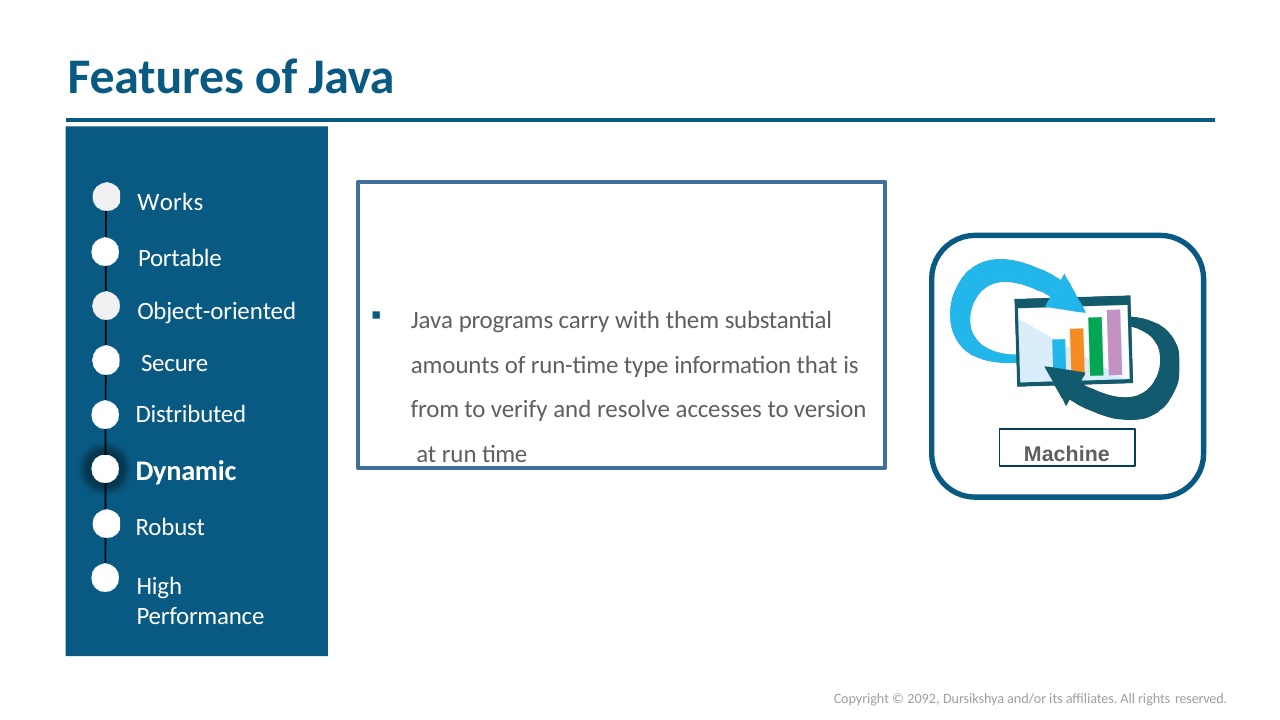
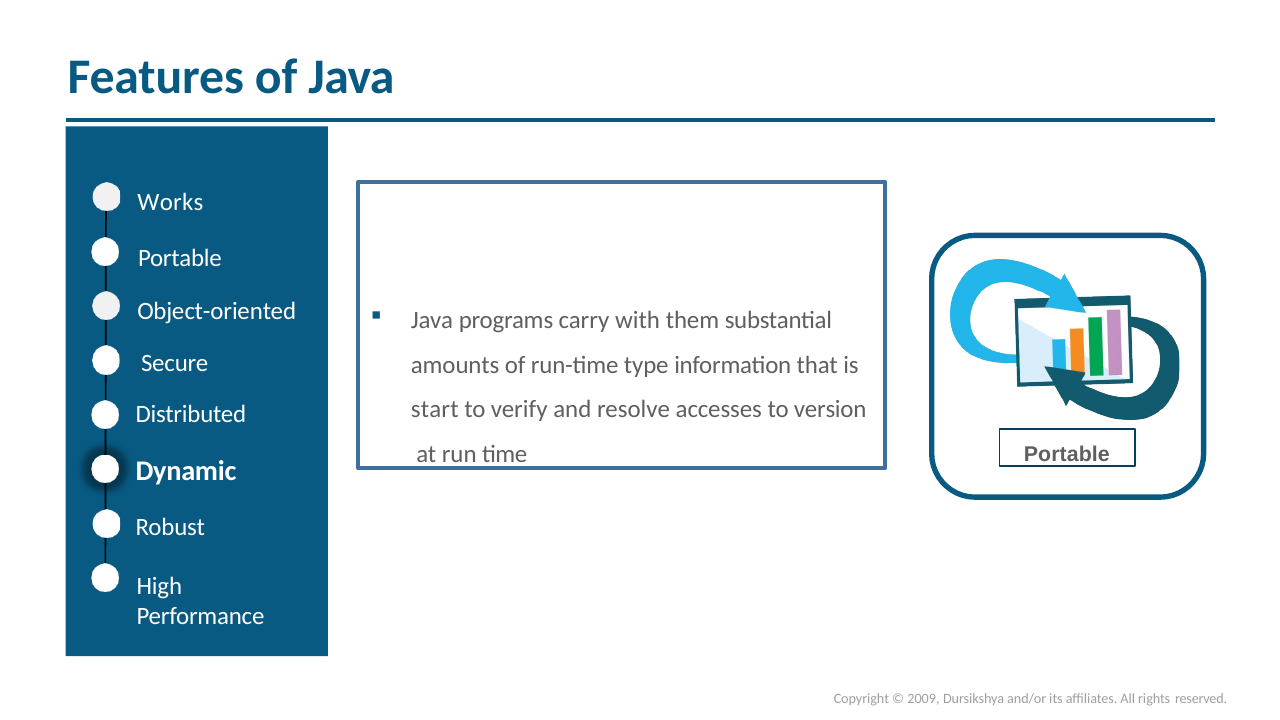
from: from -> start
Machine at (1067, 455): Machine -> Portable
2092: 2092 -> 2009
